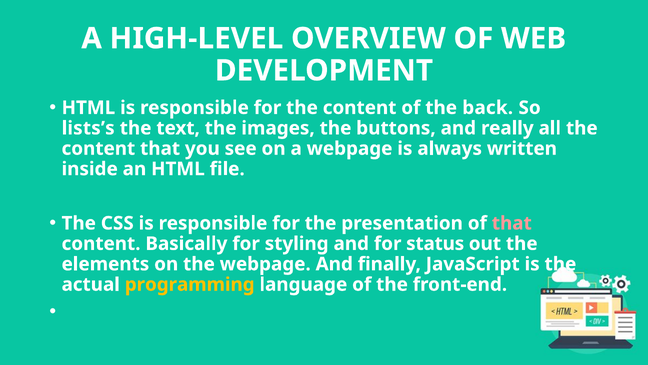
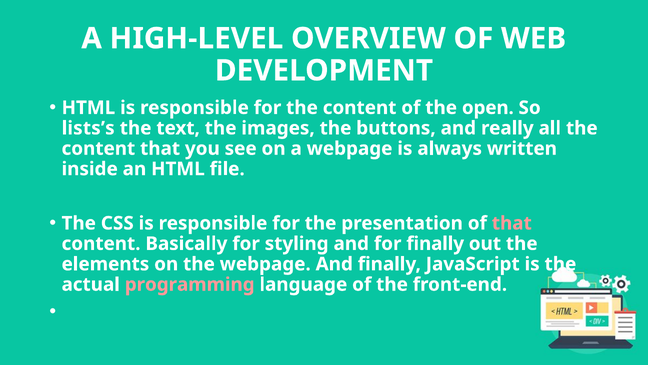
back: back -> open
for status: status -> finally
programming colour: yellow -> pink
